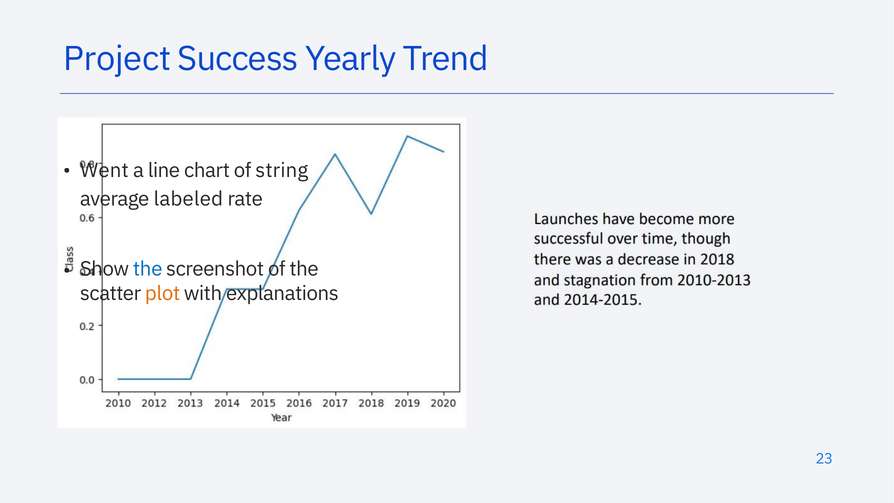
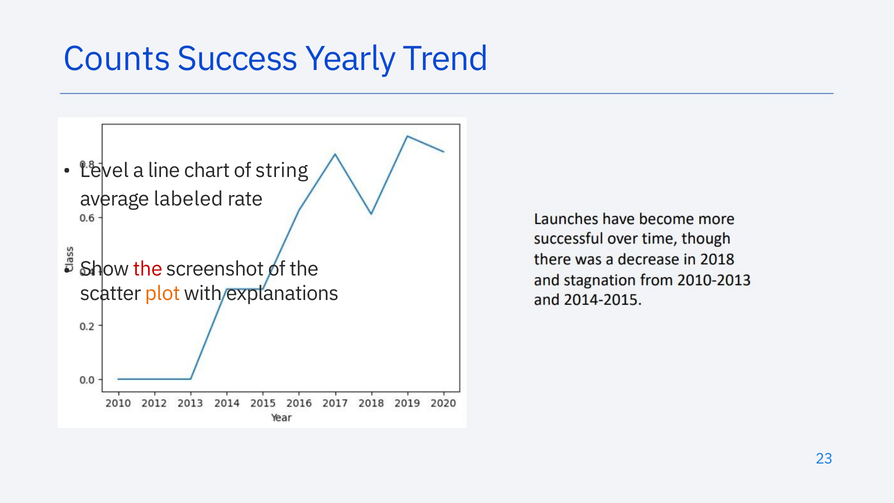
Project: Project -> Counts
Went: Went -> Level
the at (148, 269) colour: blue -> red
